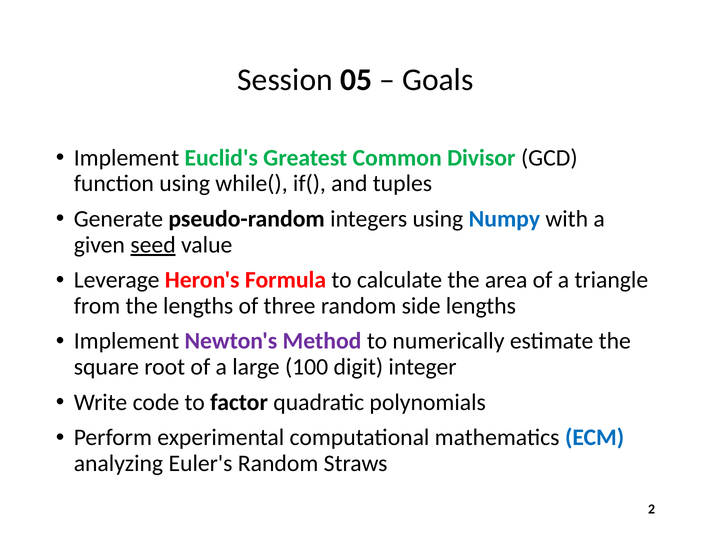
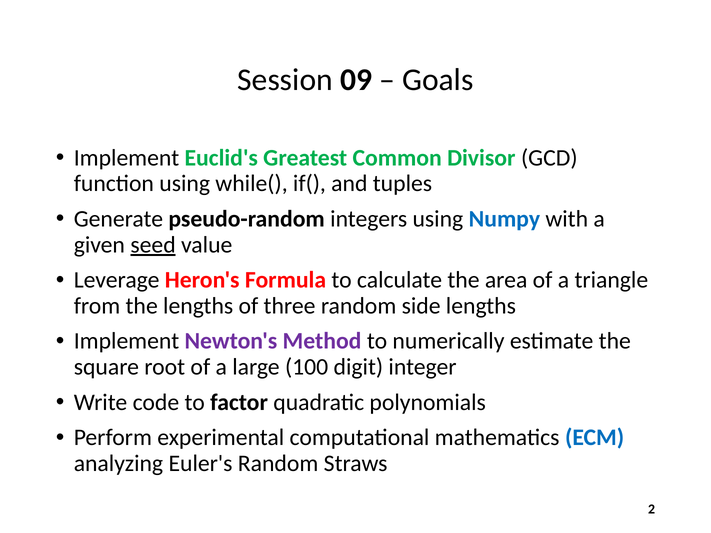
05: 05 -> 09
